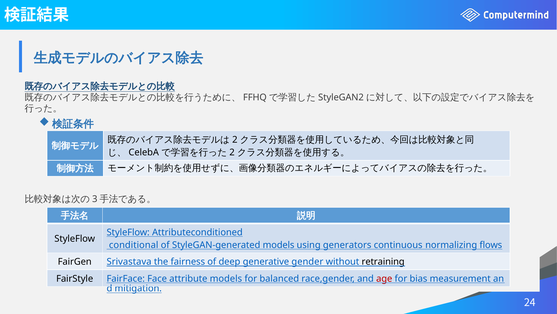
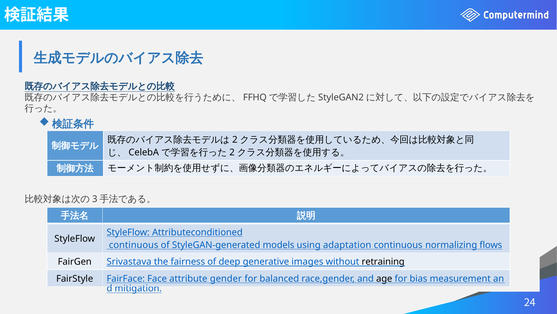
conditional at (134, 244): conditional -> continuous
generators: generators -> adaptation
gender: gender -> images
attribute models: models -> gender
age colour: red -> black
